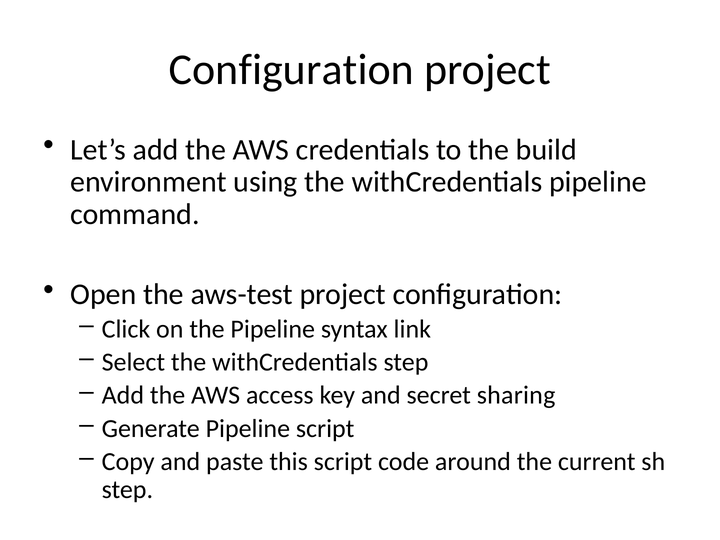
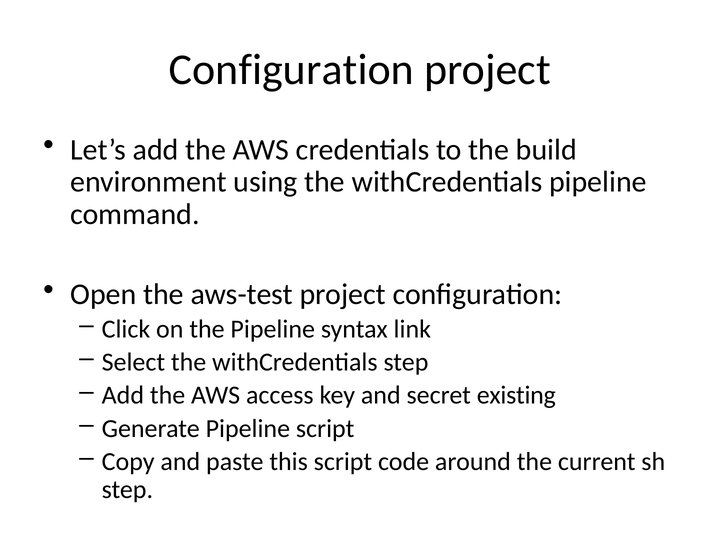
sharing: sharing -> existing
